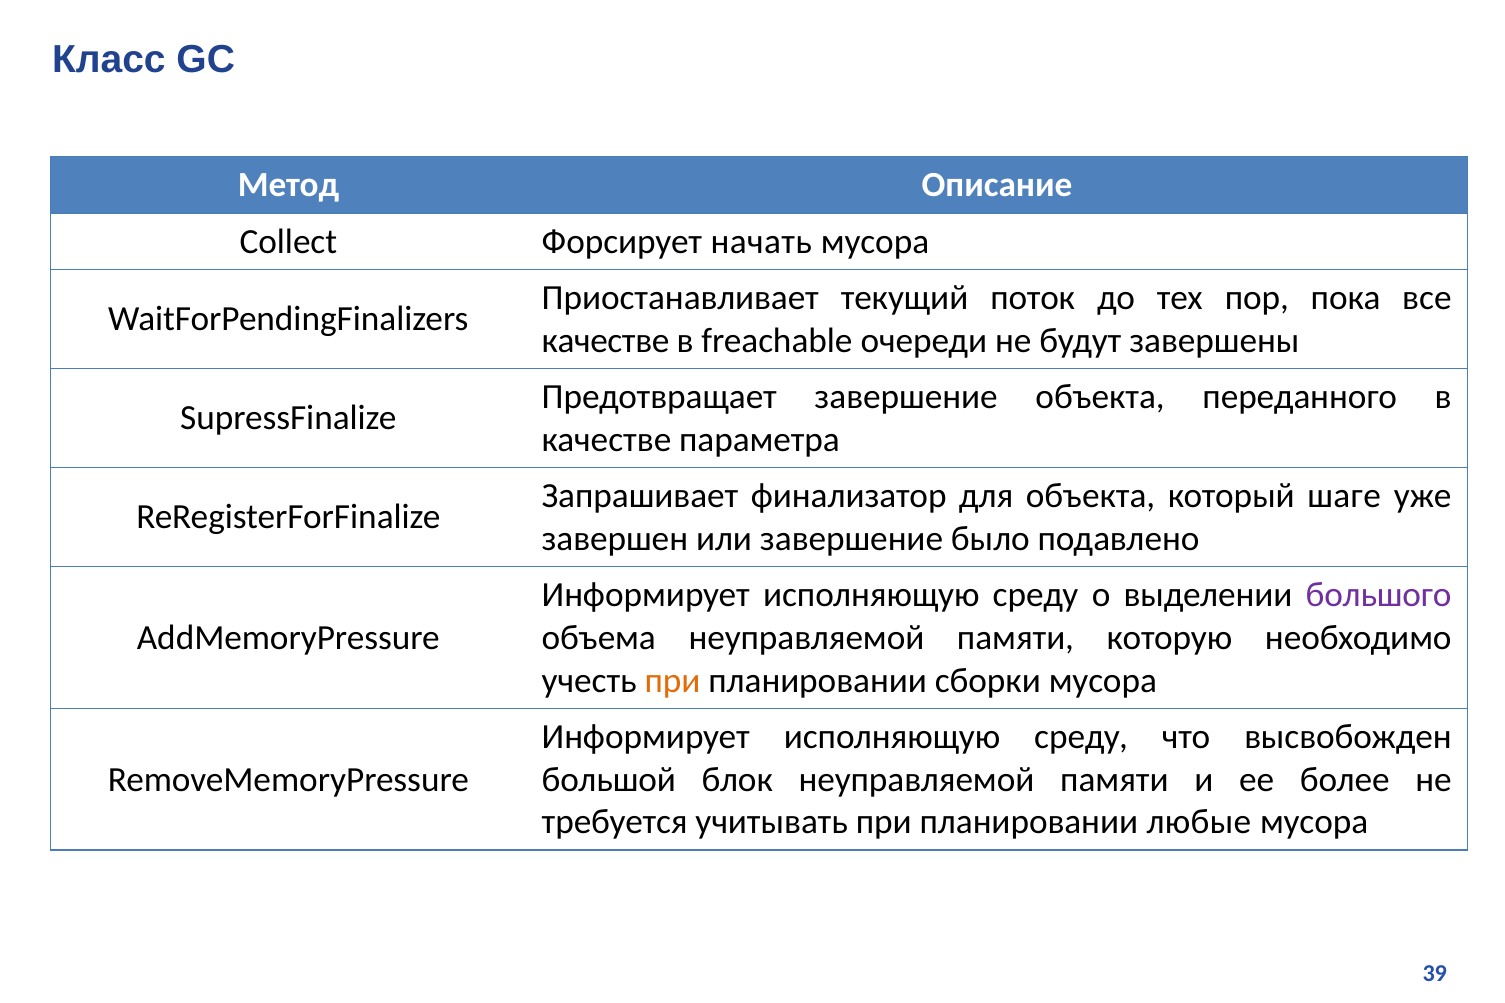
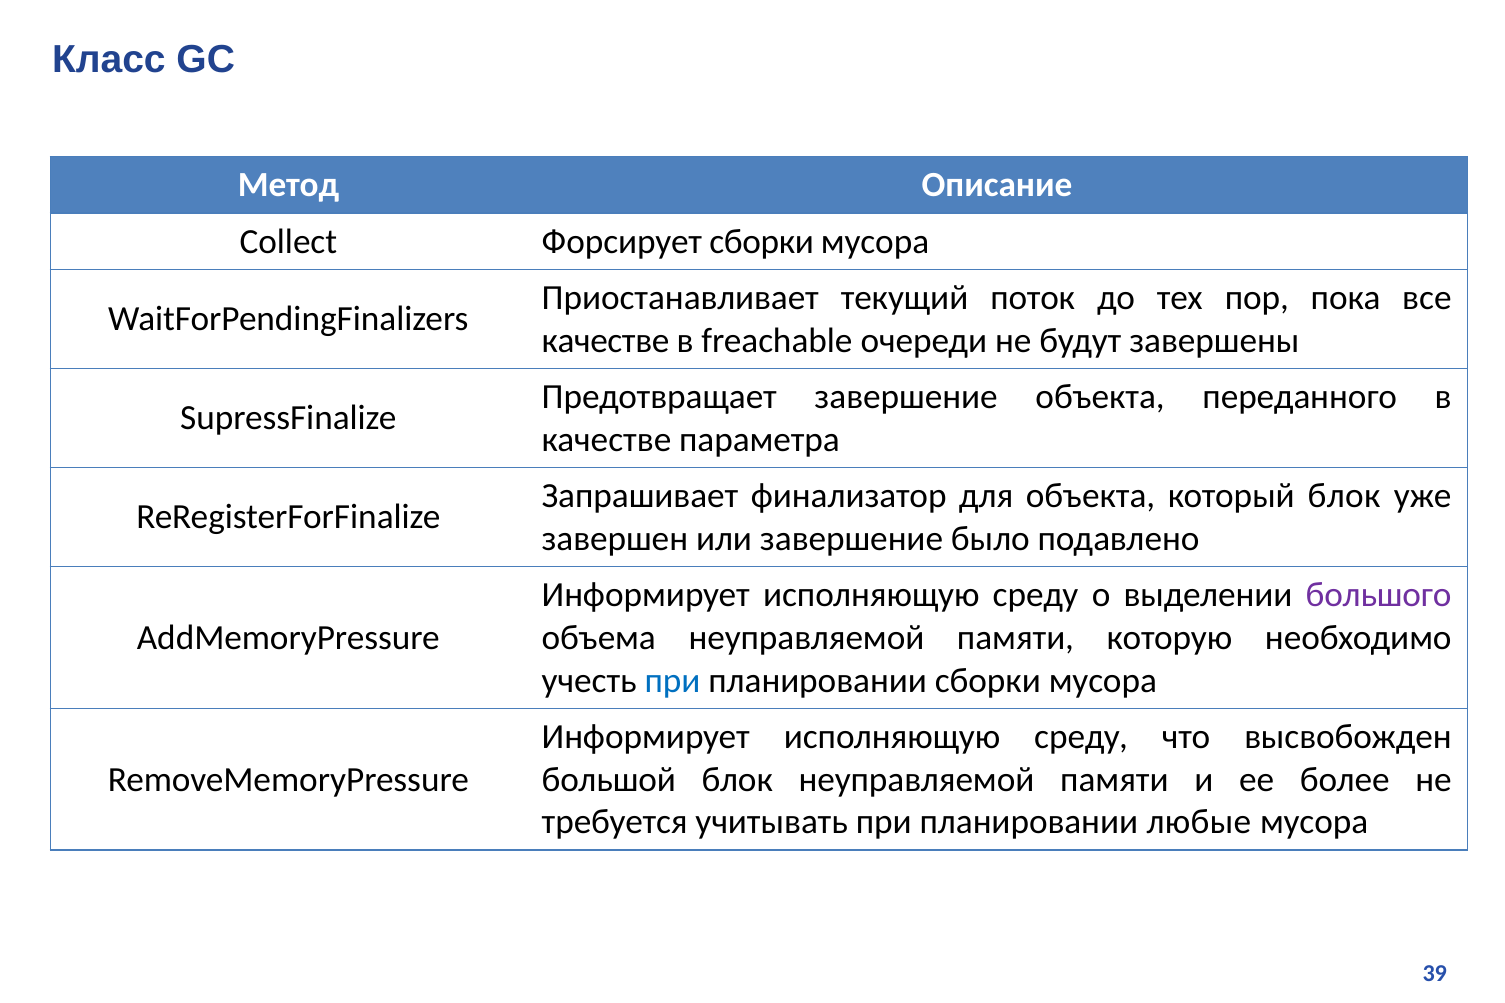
Форсирует начать: начать -> сборки
который шаге: шаге -> блок
при at (673, 681) colour: orange -> blue
